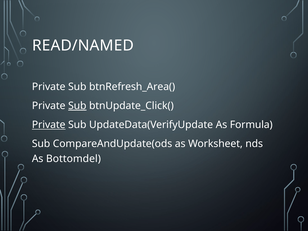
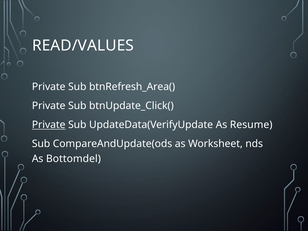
READ/NAMED: READ/NAMED -> READ/VALUES
Sub at (77, 106) underline: present -> none
Formula: Formula -> Resume
